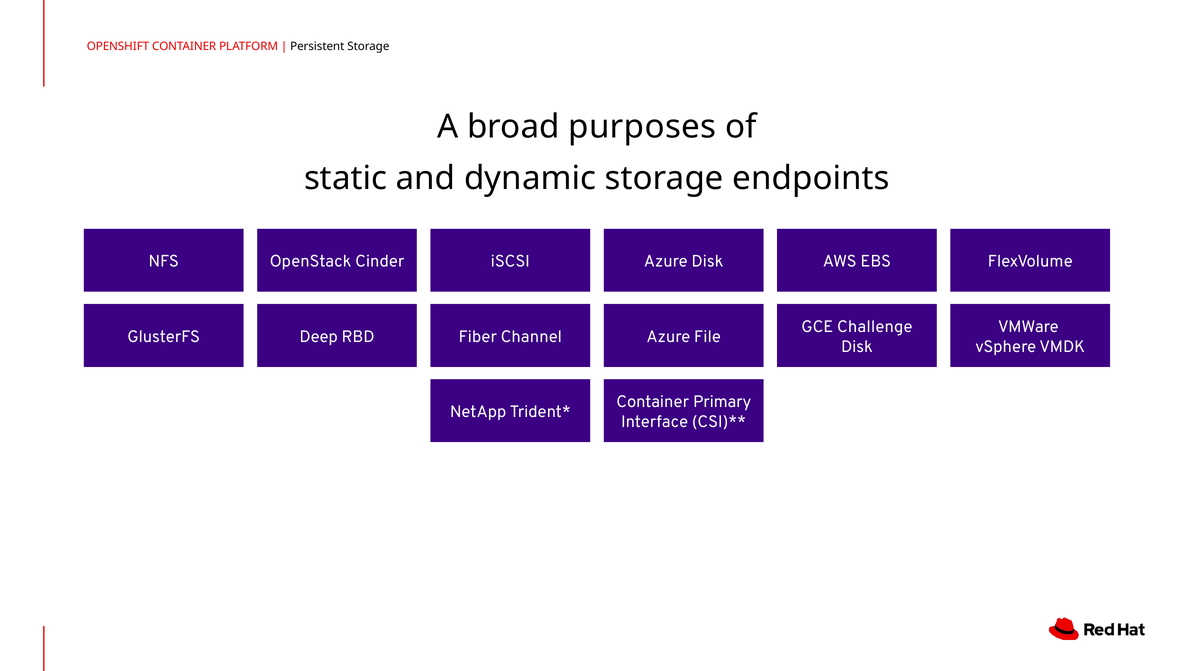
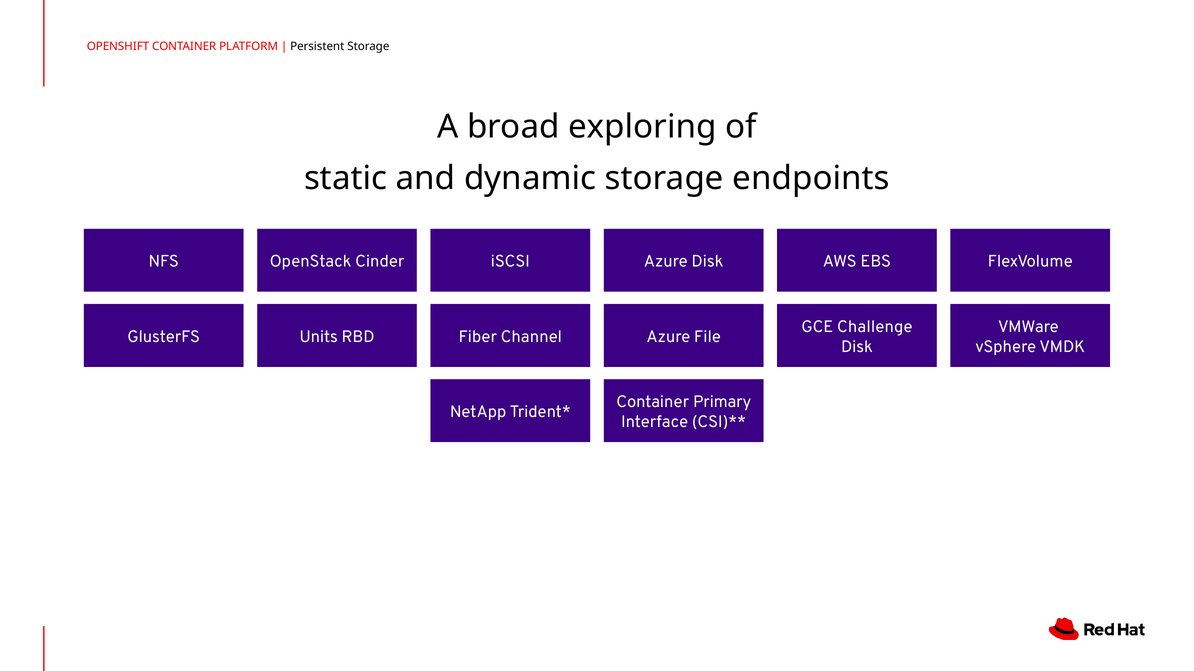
purposes: purposes -> exploring
Deep: Deep -> Units
